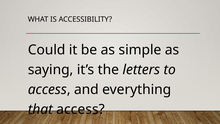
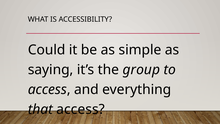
letters: letters -> group
